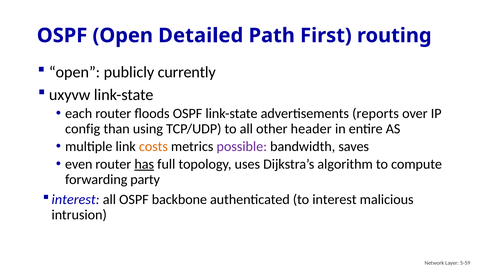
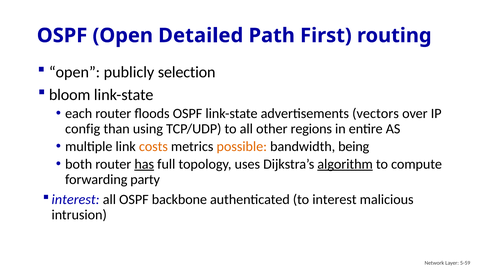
currently: currently -> selection
uxyvw: uxyvw -> bloom
reports: reports -> vectors
header: header -> regions
possible colour: purple -> orange
saves: saves -> being
even: even -> both
algorithm underline: none -> present
